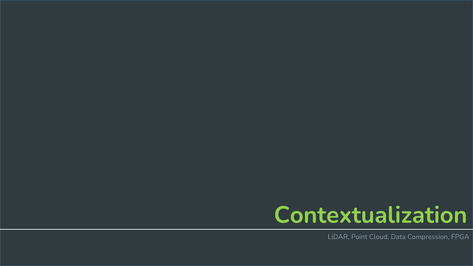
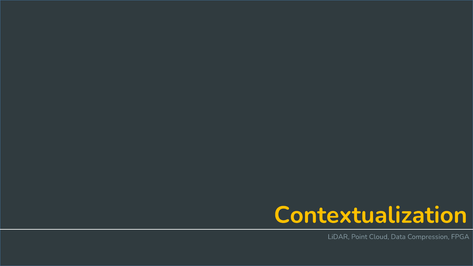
Contextualization colour: light green -> yellow
